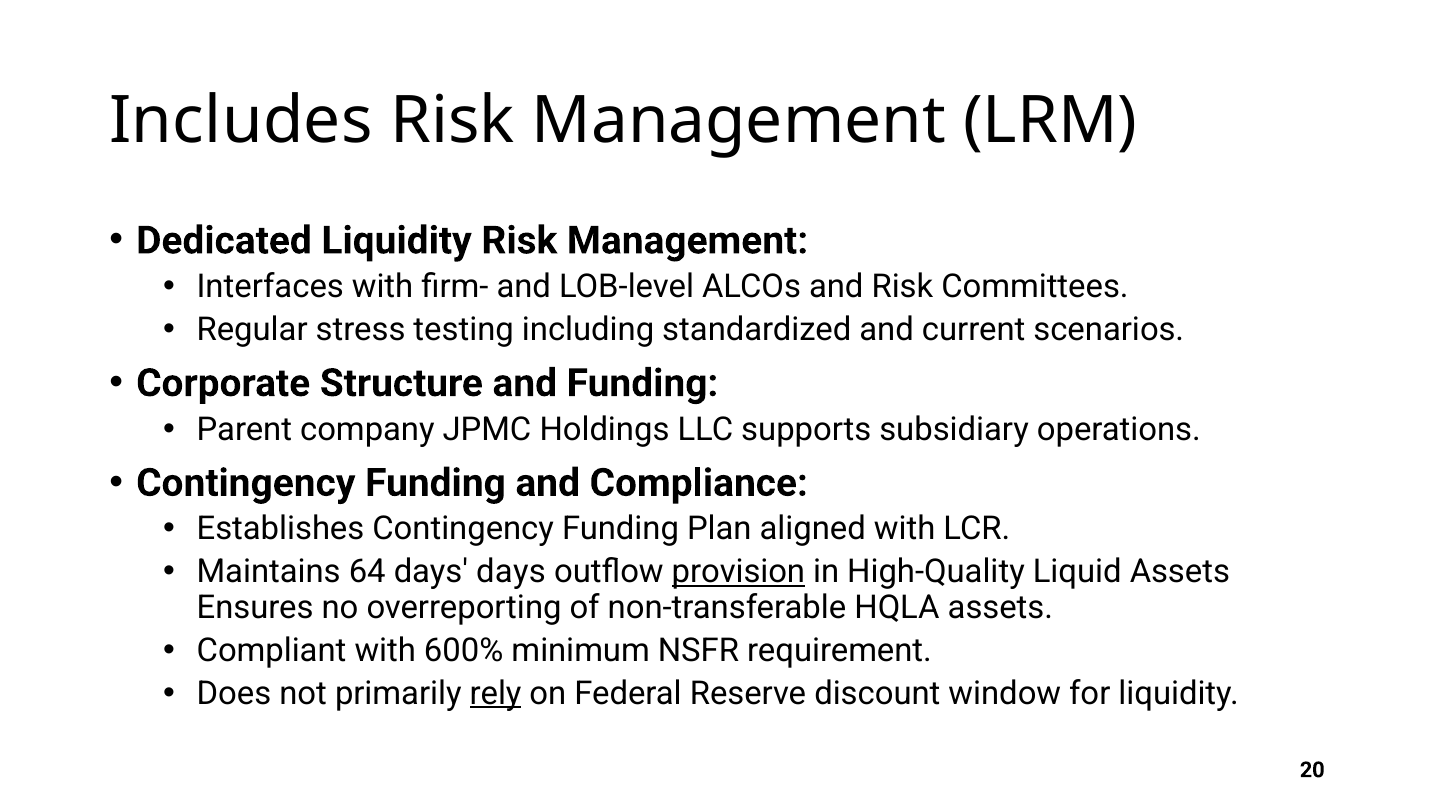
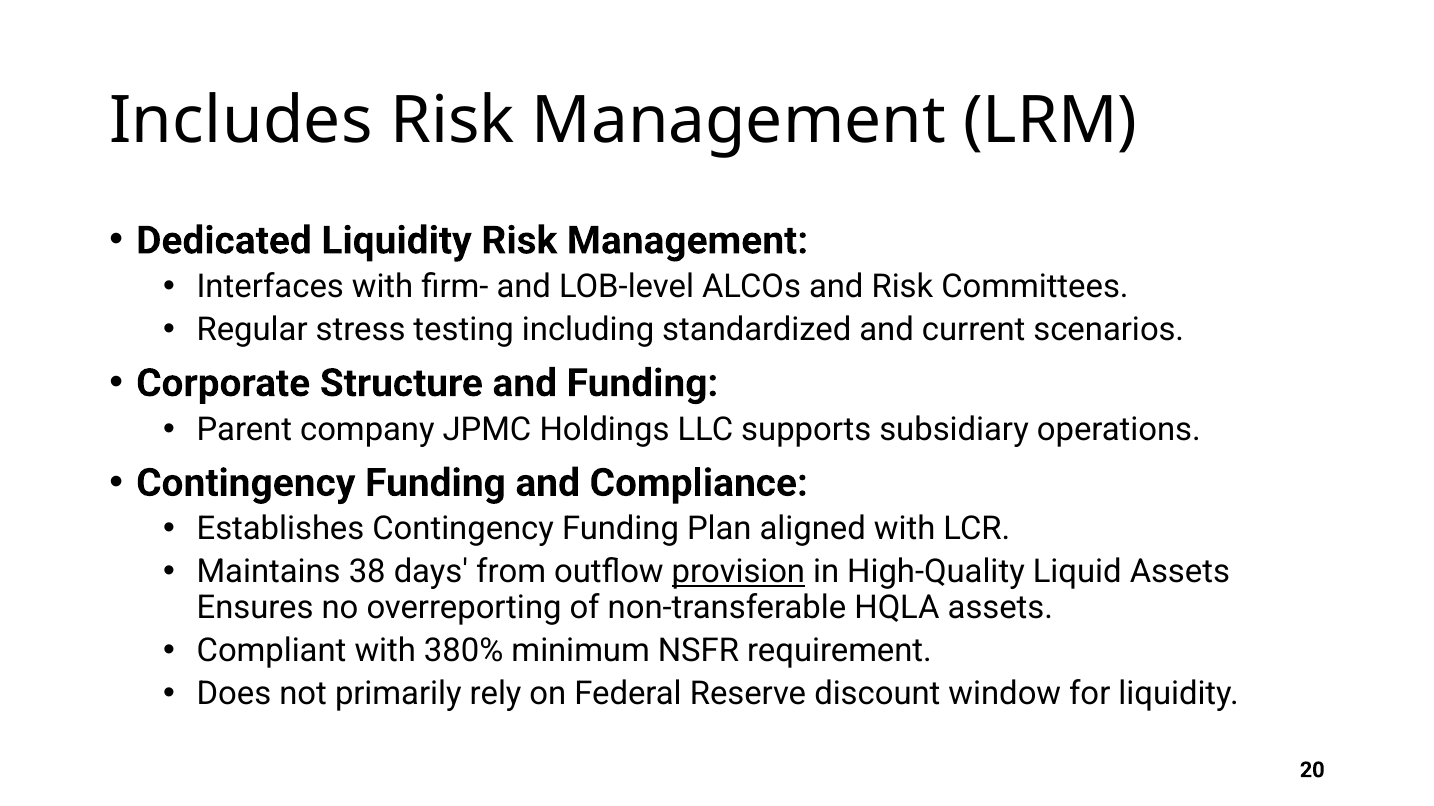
64: 64 -> 38
days days: days -> from
600%: 600% -> 380%
rely underline: present -> none
